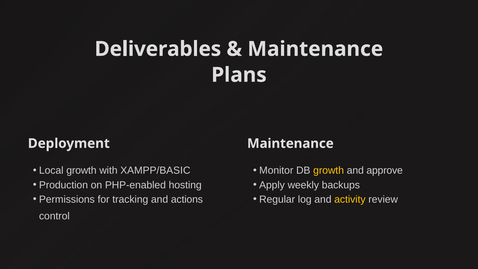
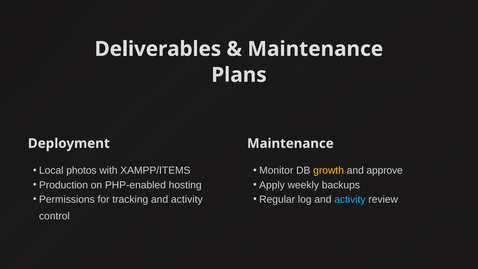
Local growth: growth -> photos
XAMPP/BASIC: XAMPP/BASIC -> XAMPP/ITEMS
actions at (187, 199): actions -> activity
activity at (350, 199) colour: yellow -> light blue
